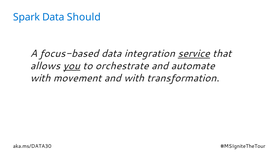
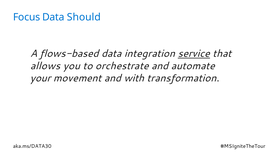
Spark: Spark -> Focus
focus-based: focus-based -> flows-based
you underline: present -> none
with at (40, 78): with -> your
